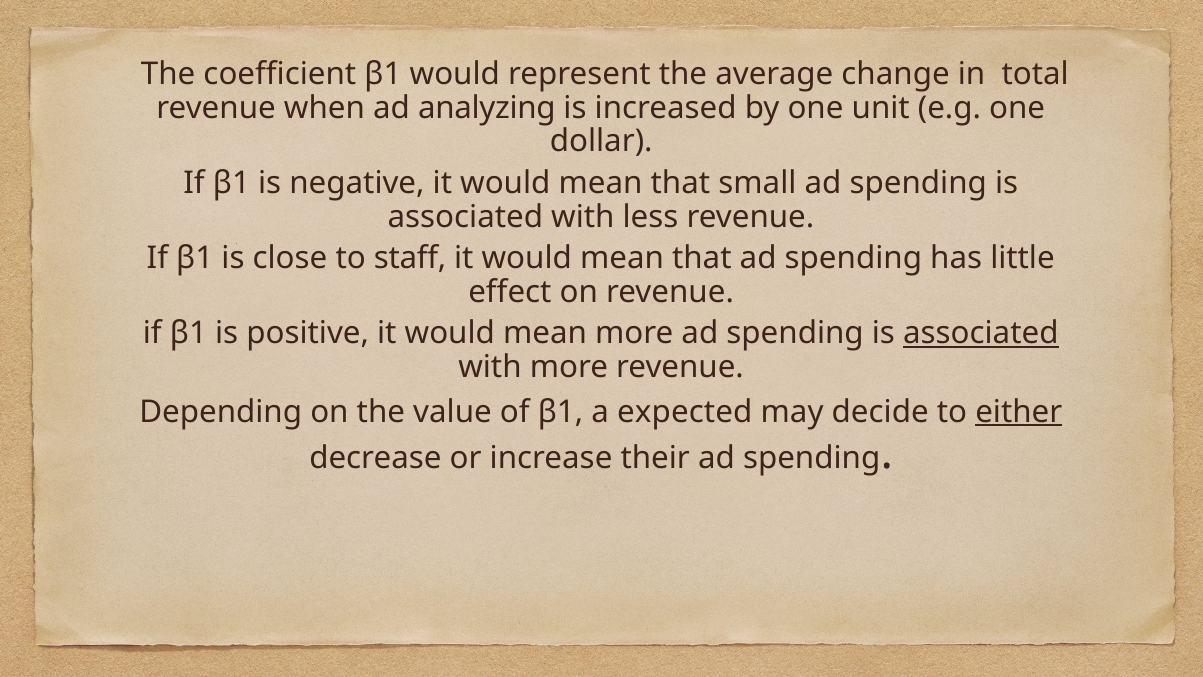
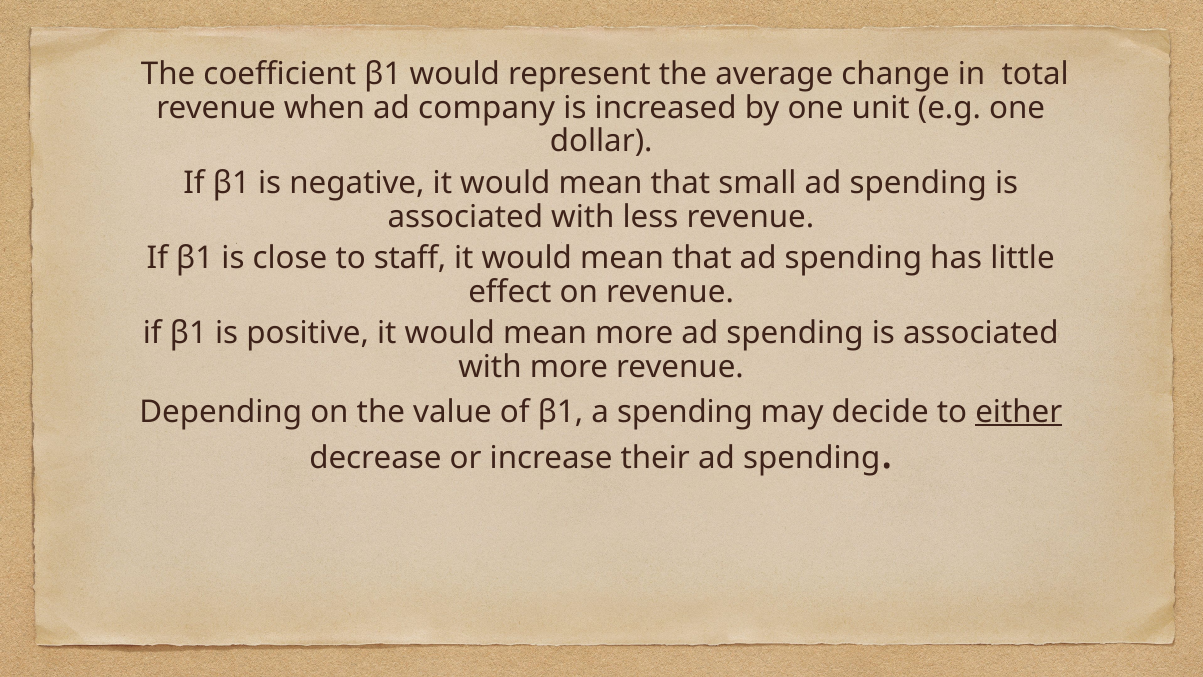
analyzing: analyzing -> company
associated at (981, 333) underline: present -> none
a expected: expected -> spending
